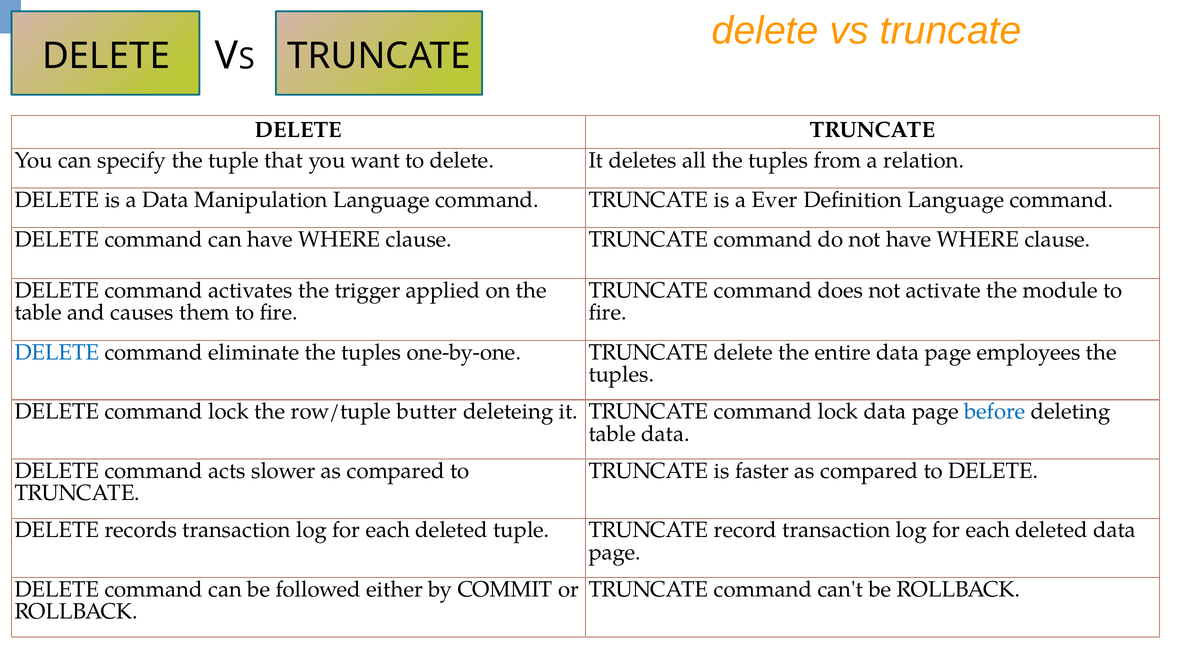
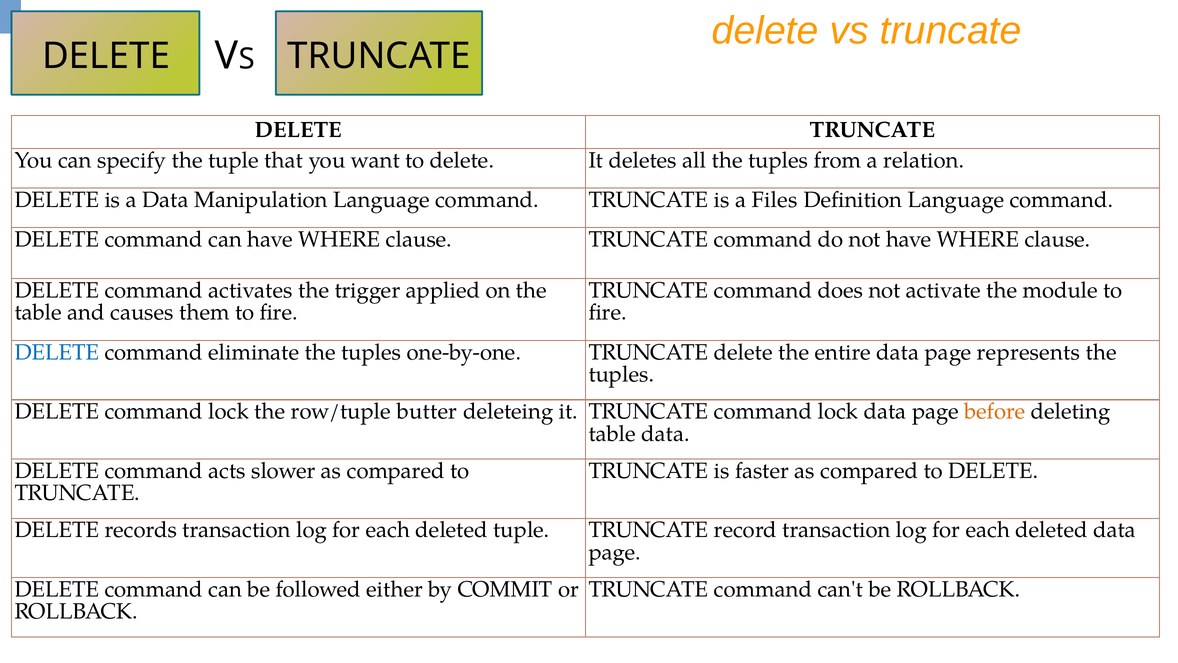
Ever: Ever -> Files
employees: employees -> represents
before colour: blue -> orange
